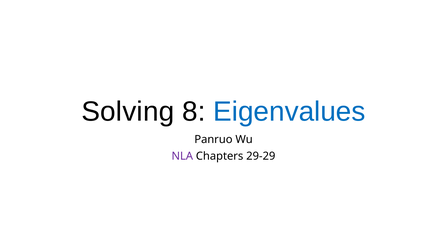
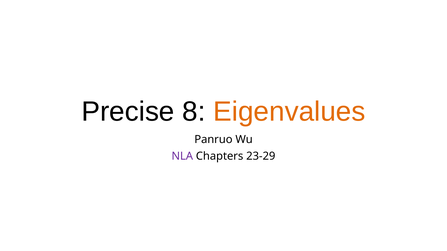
Solving: Solving -> Precise
Eigenvalues colour: blue -> orange
29-29: 29-29 -> 23-29
